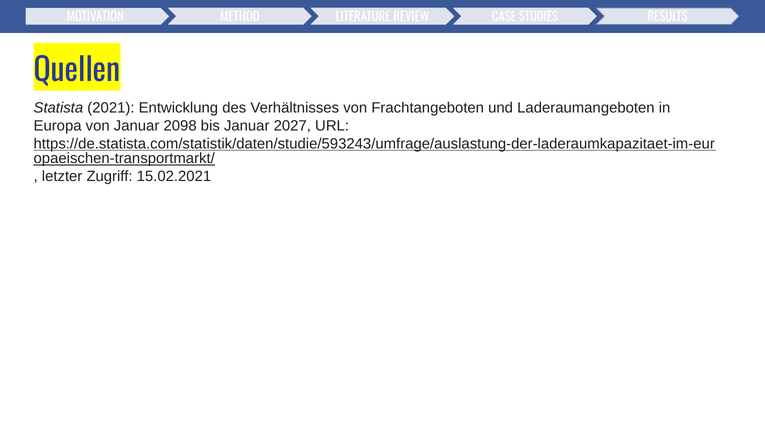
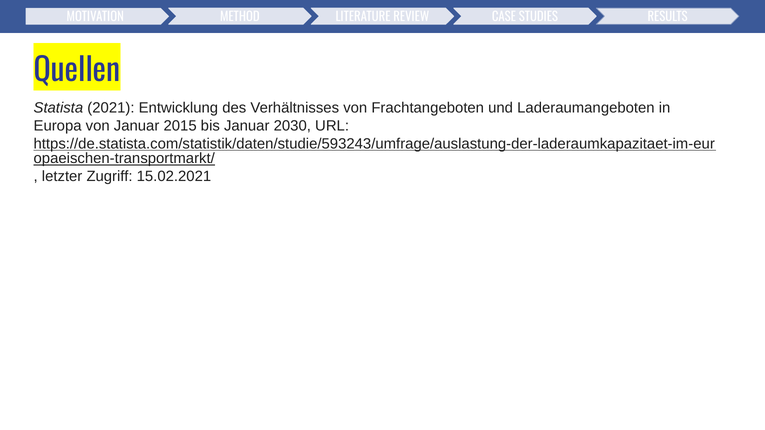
2098: 2098 -> 2015
2027: 2027 -> 2030
